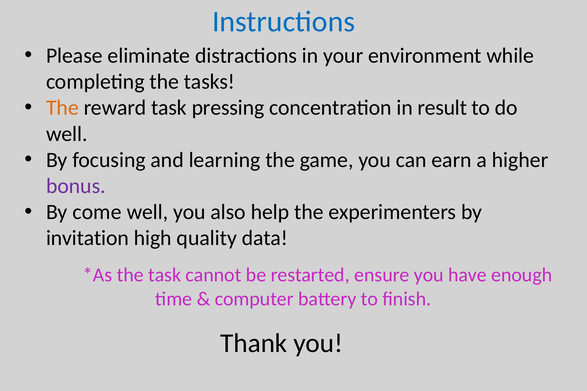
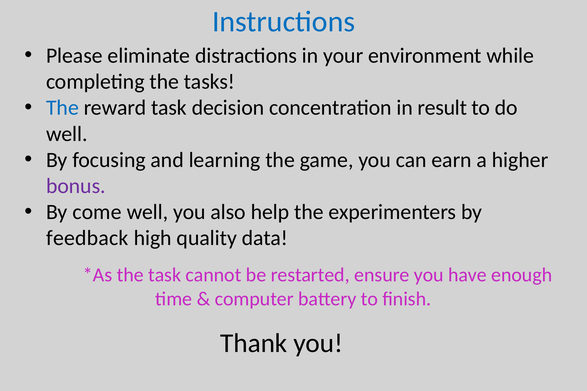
The at (62, 108) colour: orange -> blue
pressing: pressing -> decision
invitation: invitation -> feedback
